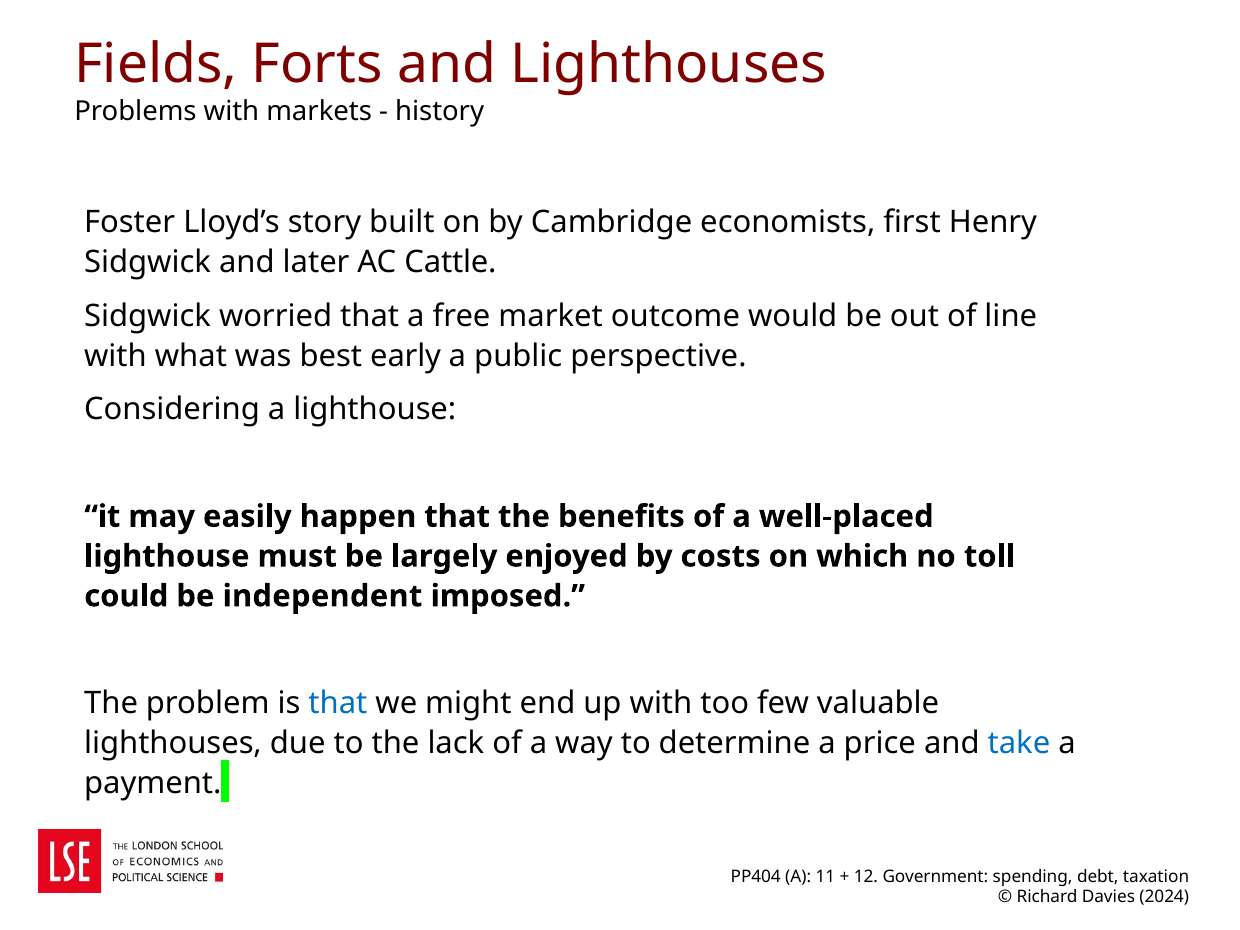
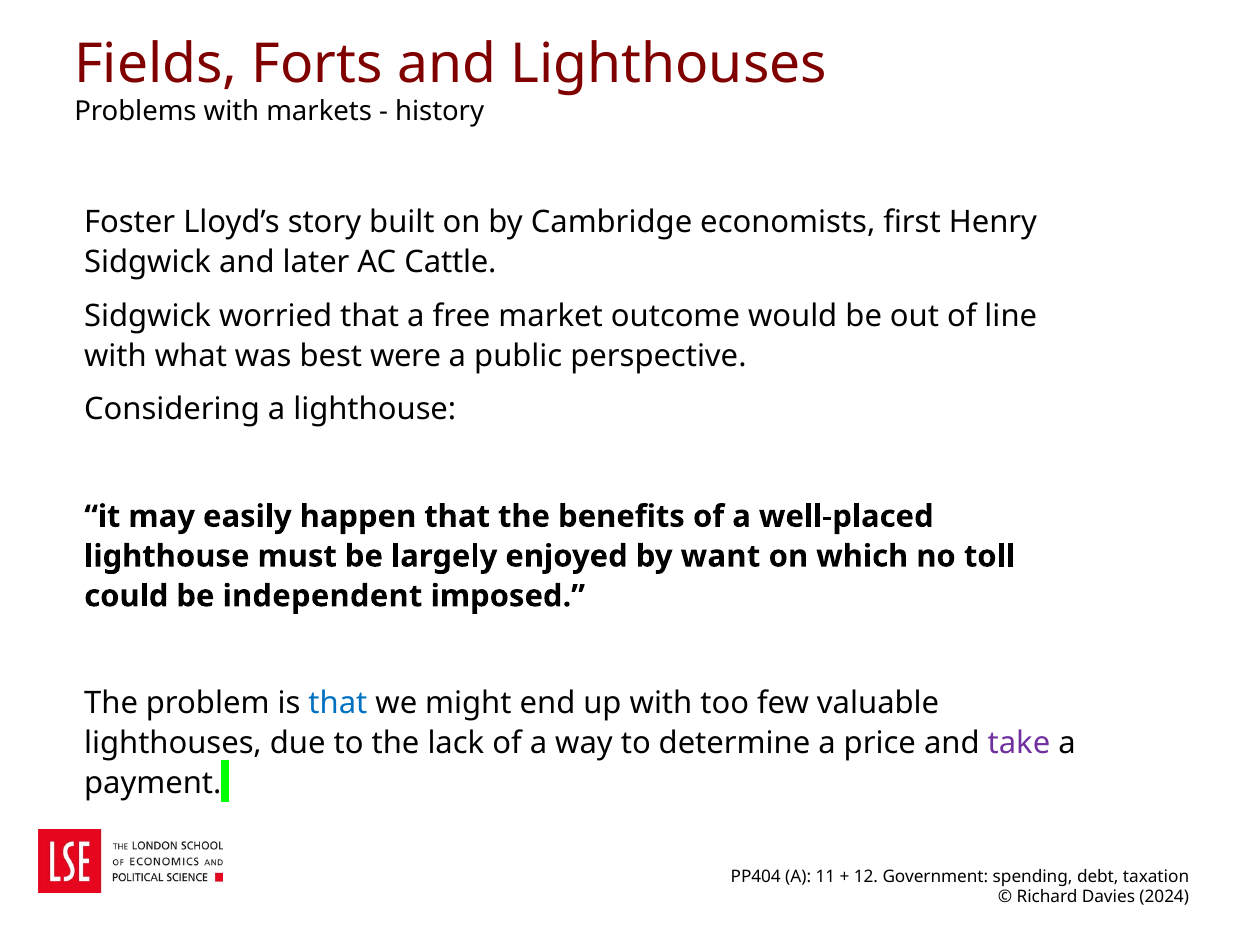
early: early -> were
costs: costs -> want
take colour: blue -> purple
